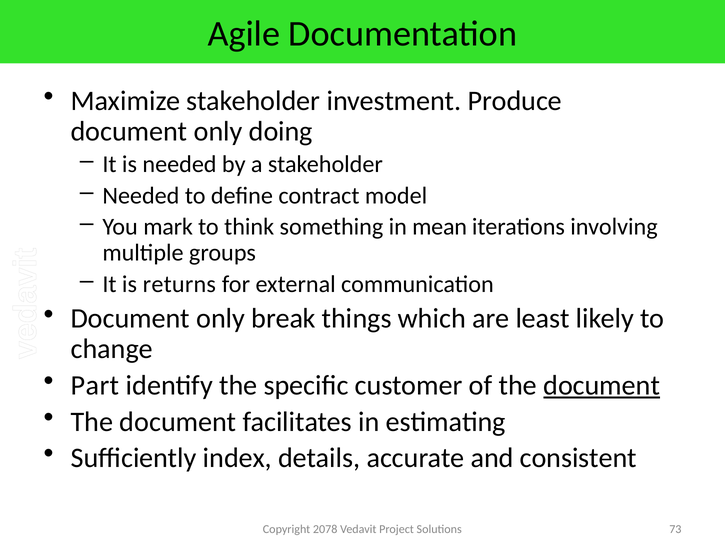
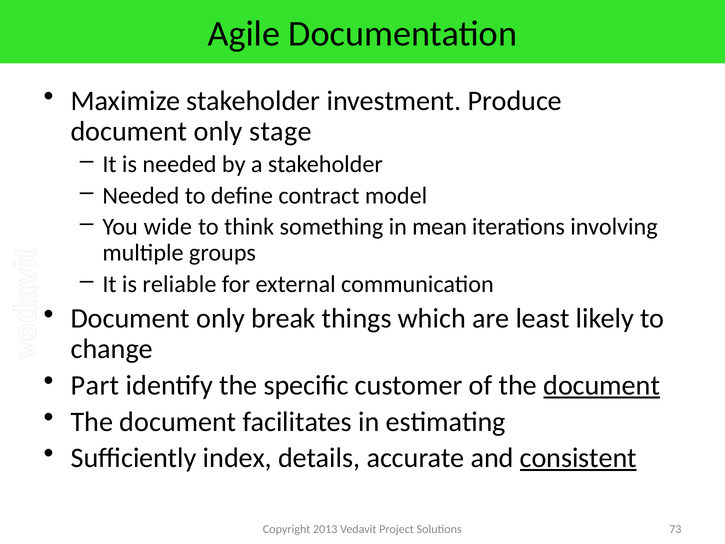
doing: doing -> stage
mark: mark -> wide
returns: returns -> reliable
consistent underline: none -> present
2078: 2078 -> 2013
